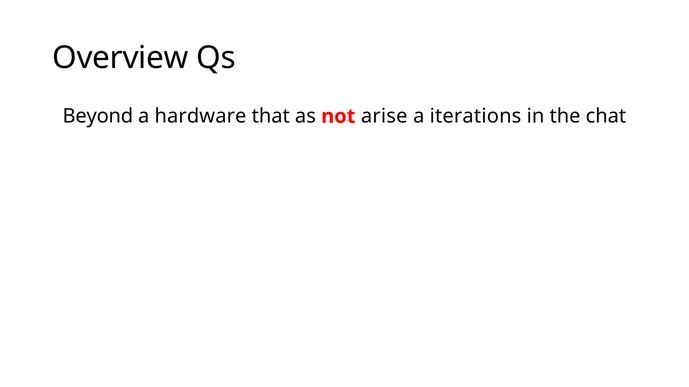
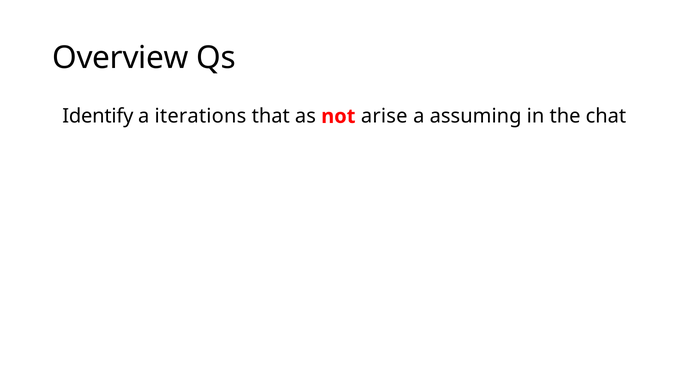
Beyond: Beyond -> Identify
hardware: hardware -> iterations
iterations: iterations -> assuming
